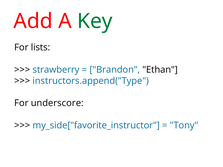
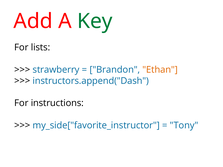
Ethan colour: black -> orange
instructors.append("Type: instructors.append("Type -> instructors.append("Dash
underscore: underscore -> instructions
